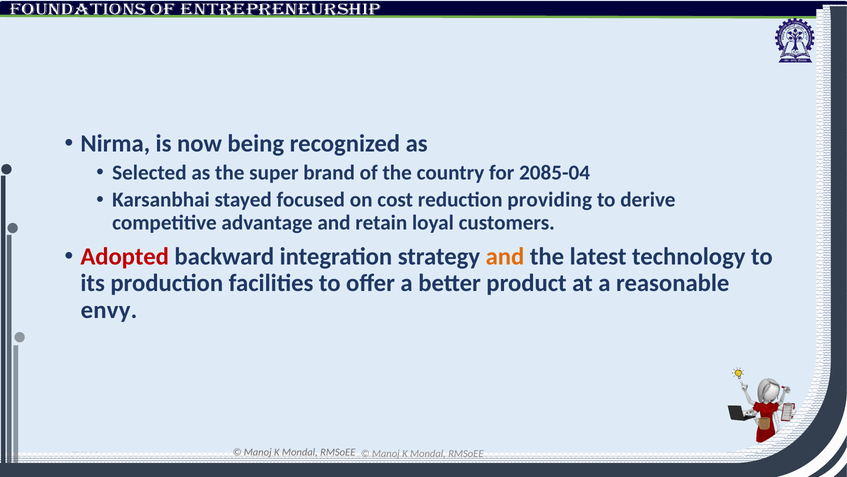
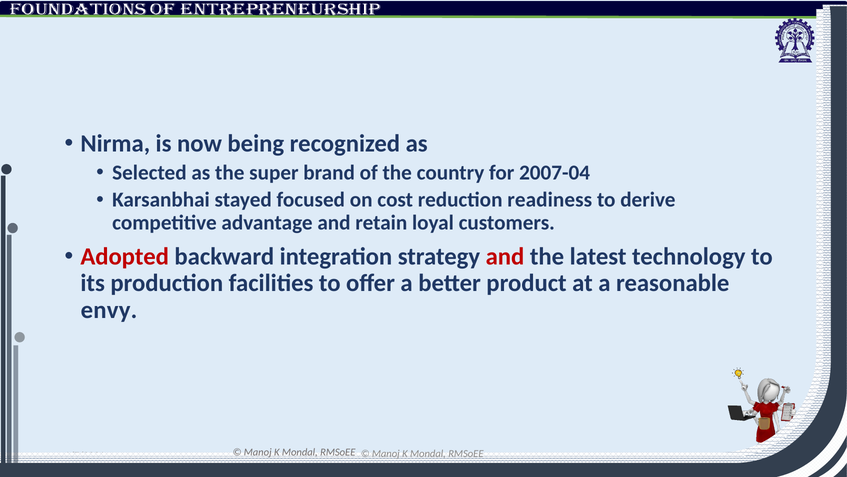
2085-04: 2085-04 -> 2007-04
providing: providing -> readiness
and at (505, 256) colour: orange -> red
